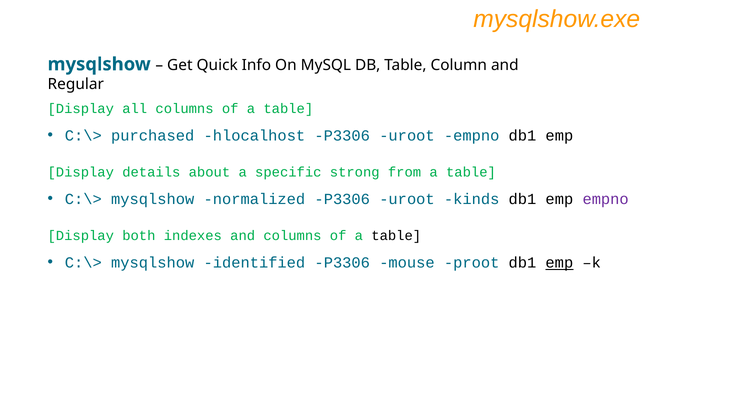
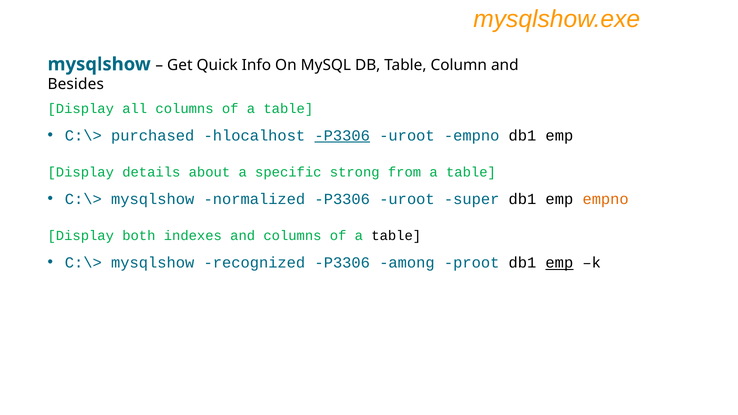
Regular: Regular -> Besides
P3306 at (342, 135) underline: none -> present
kinds: kinds -> super
empno at (606, 199) colour: purple -> orange
identified: identified -> recognized
mouse: mouse -> among
